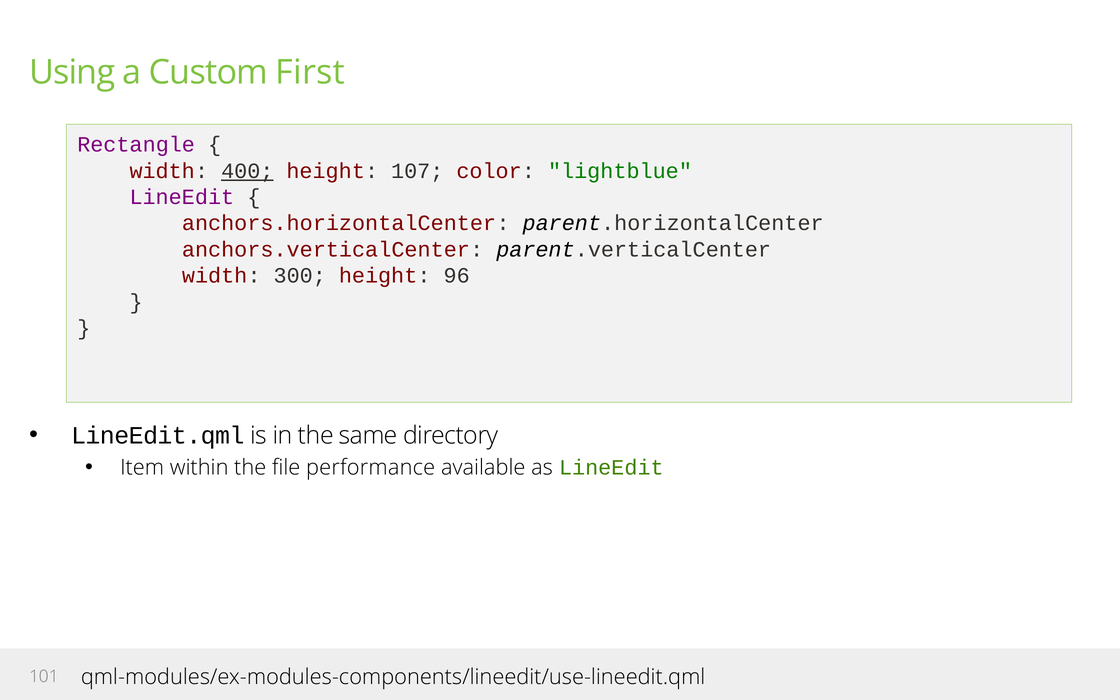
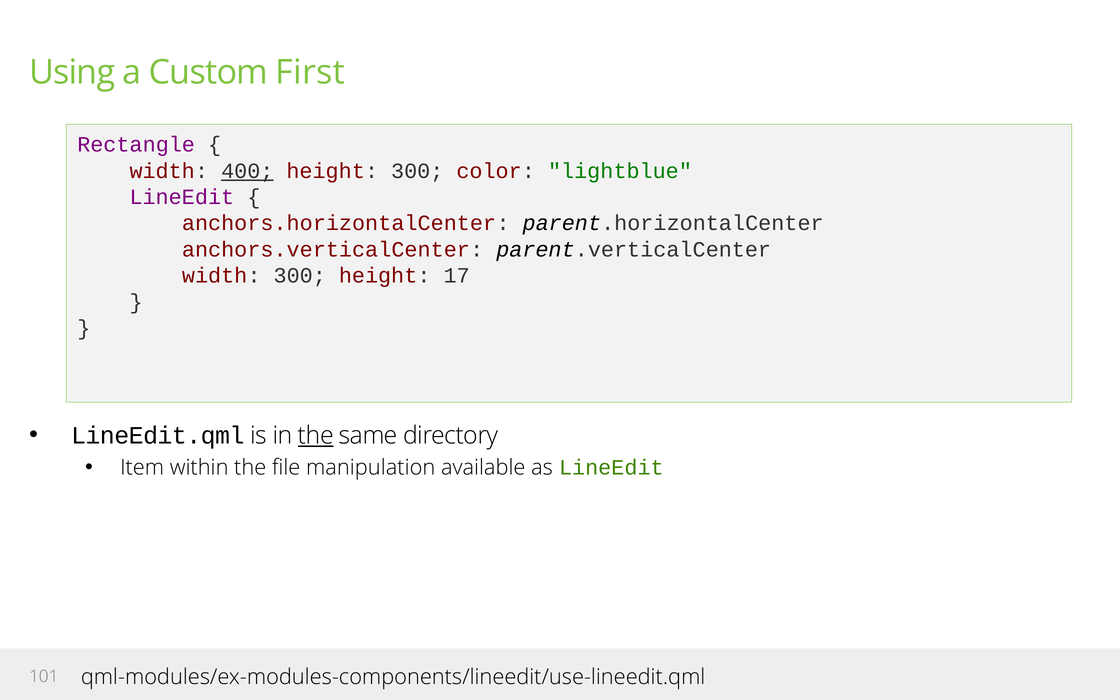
height 107: 107 -> 300
96: 96 -> 17
the at (316, 436) underline: none -> present
performance: performance -> manipulation
